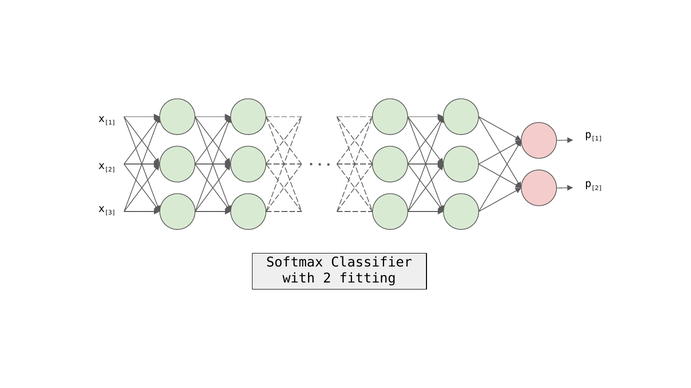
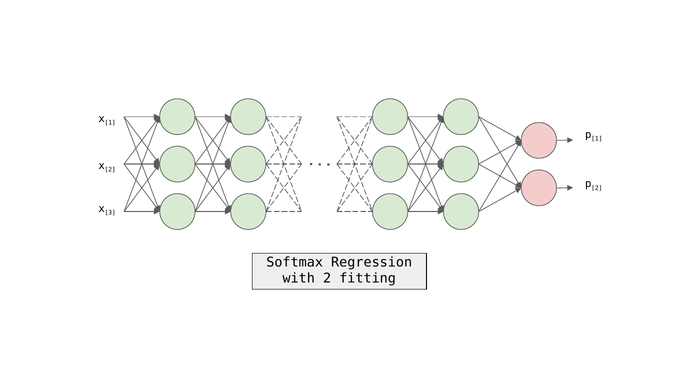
Classifier: Classifier -> Regression
